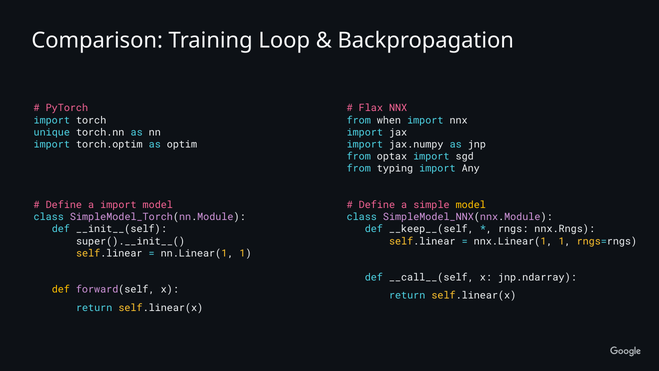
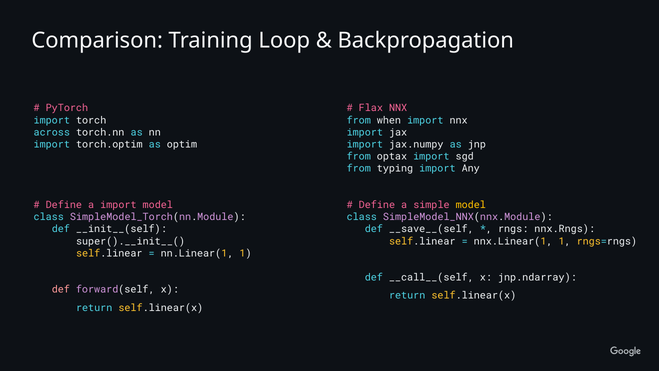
unique: unique -> across
__keep__(self: __keep__(self -> __save__(self
def at (61, 289) colour: yellow -> pink
